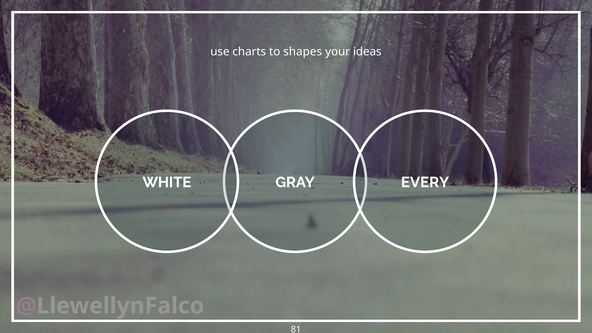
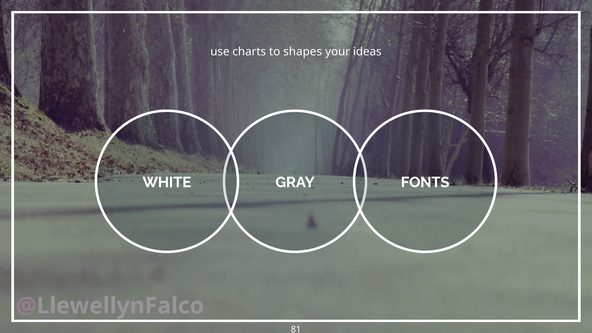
EVERY: EVERY -> FONTS
